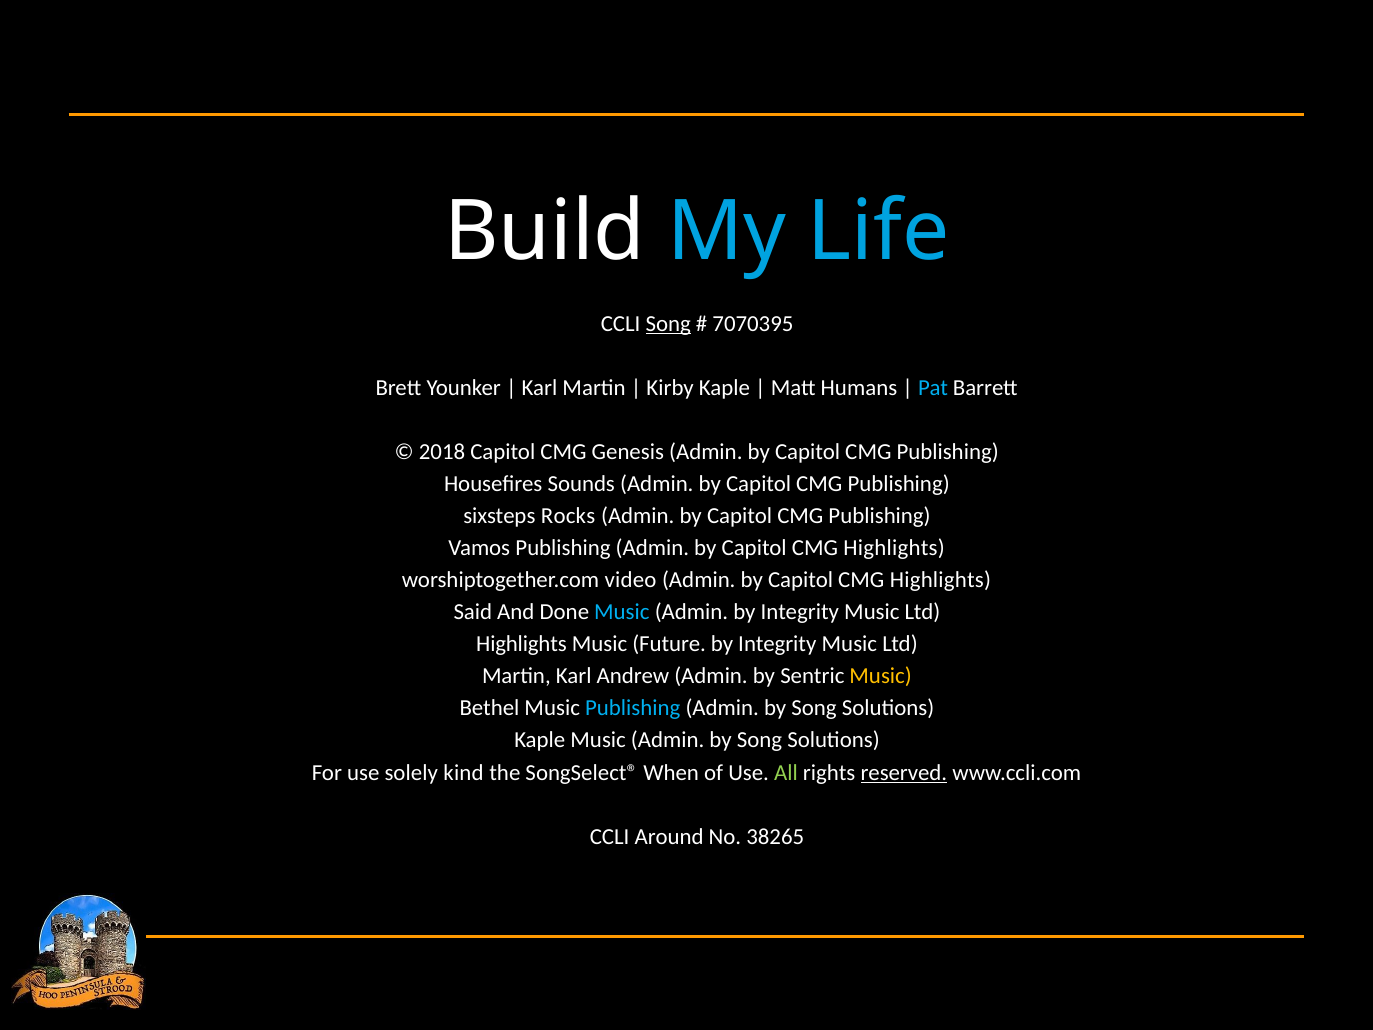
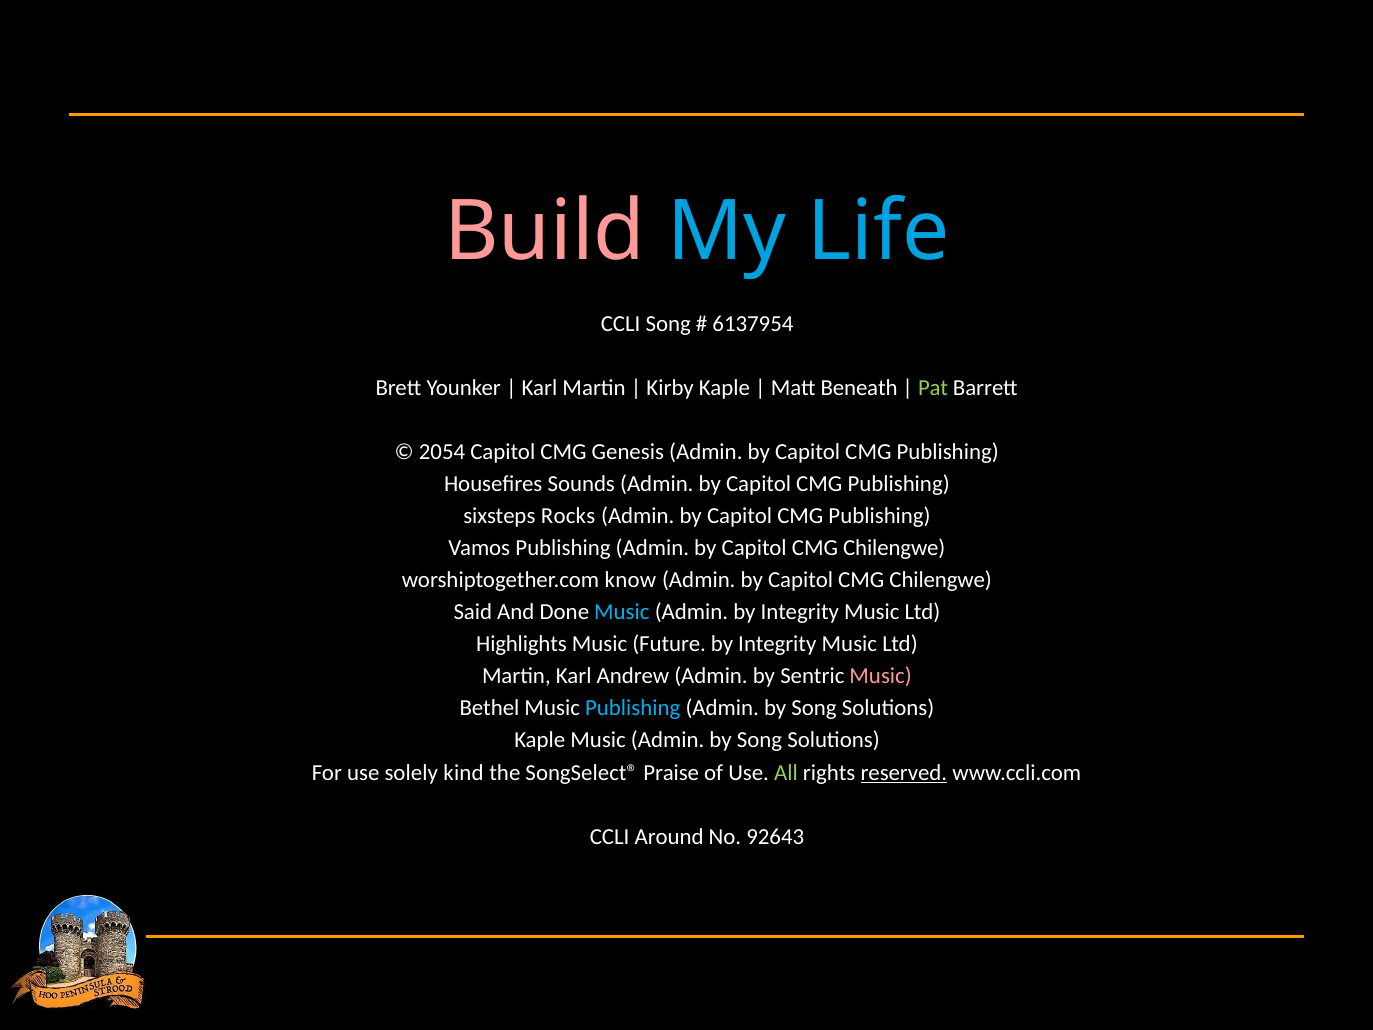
Build colour: white -> pink
Song at (668, 324) underline: present -> none
7070395: 7070395 -> 6137954
Humans: Humans -> Beneath
Pat colour: light blue -> light green
2018: 2018 -> 2054
Highlights at (894, 548): Highlights -> Chilengwe
video: video -> know
Highlights at (940, 580): Highlights -> Chilengwe
Music at (881, 676) colour: yellow -> pink
When: When -> Praise
38265: 38265 -> 92643
